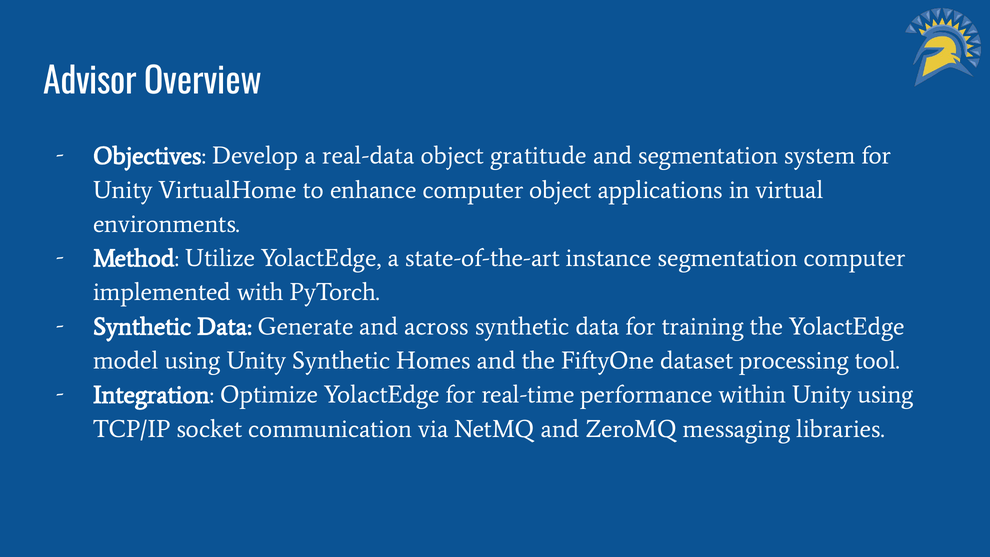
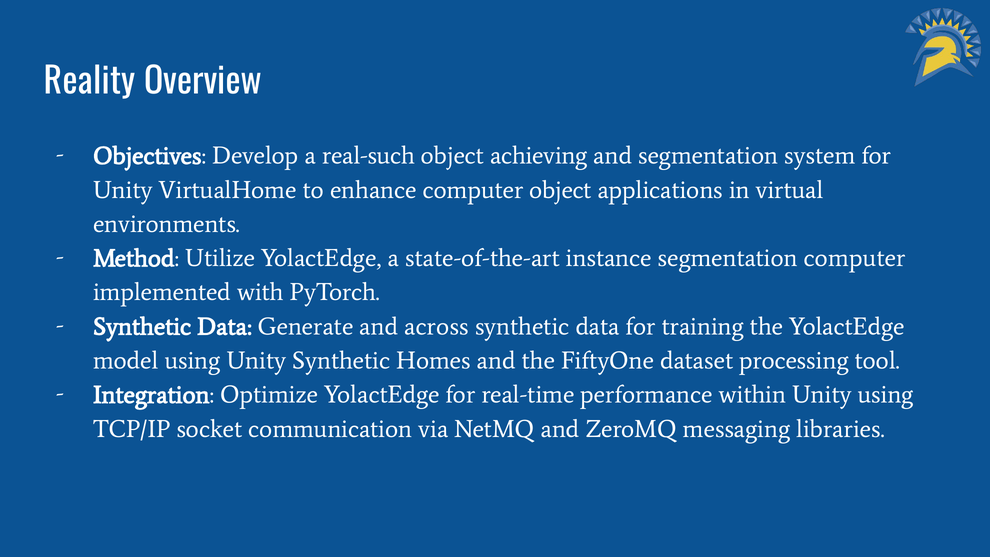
Advisor: Advisor -> Reality
real-data: real-data -> real-such
gratitude: gratitude -> achieving
